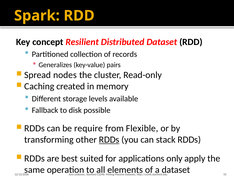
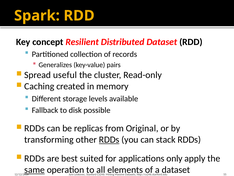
nodes: nodes -> useful
require: require -> replicas
Flexible: Flexible -> Original
same underline: none -> present
